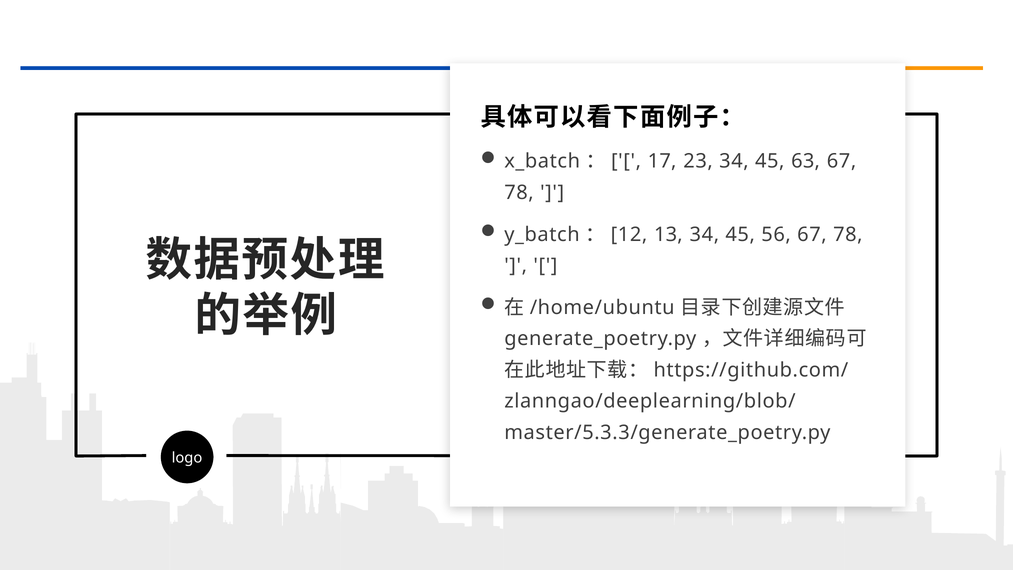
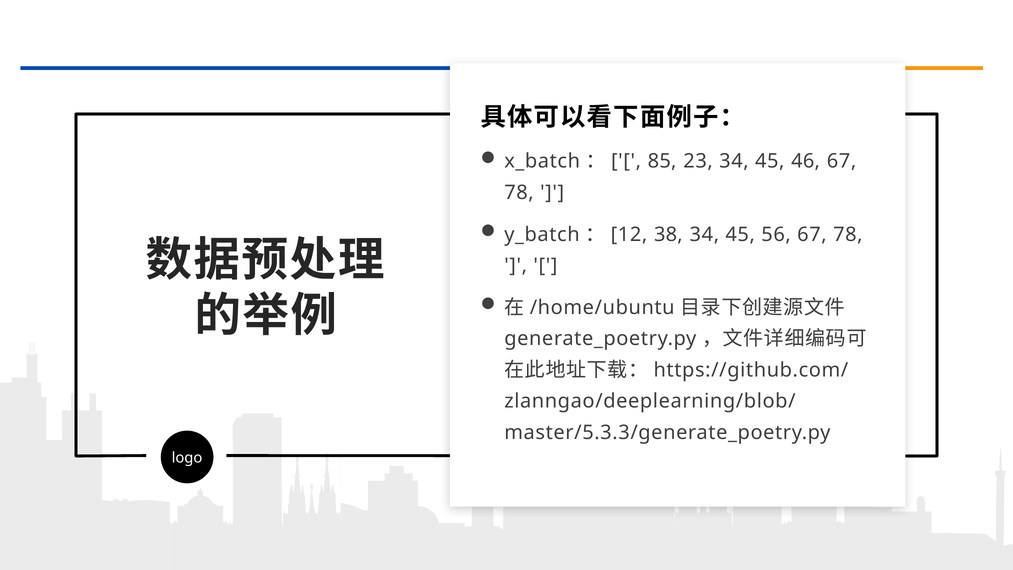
17: 17 -> 85
63: 63 -> 46
13: 13 -> 38
